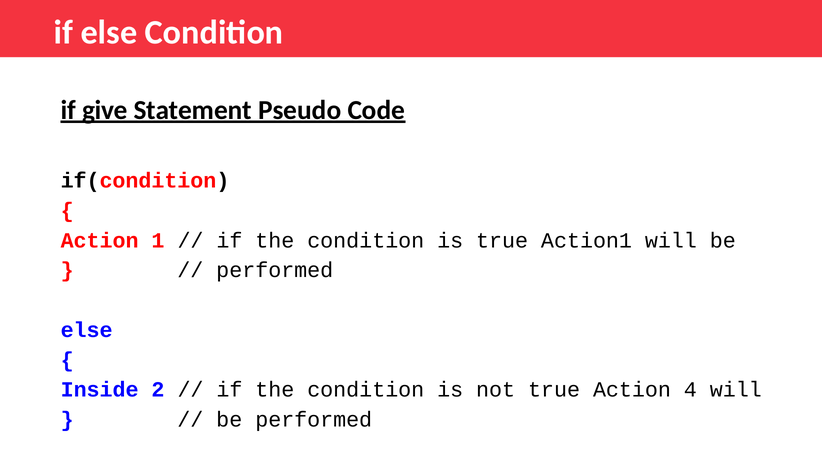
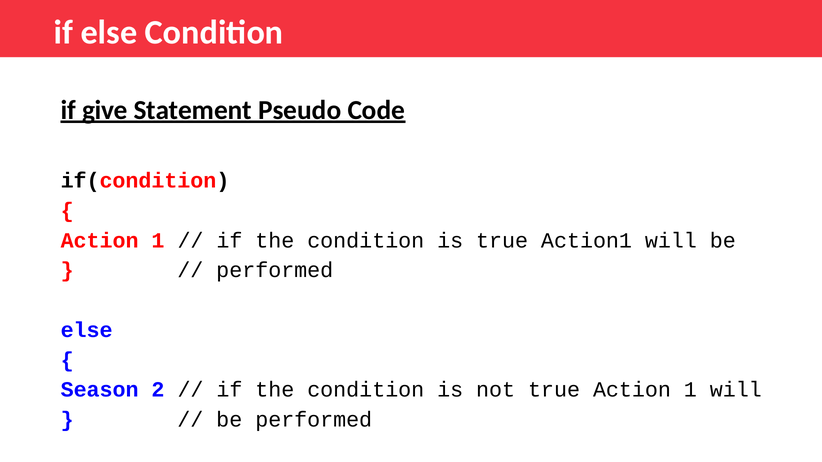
Inside: Inside -> Season
true Action 4: 4 -> 1
